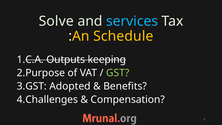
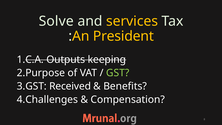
services colour: light blue -> yellow
Schedule: Schedule -> President
Adopted: Adopted -> Received
